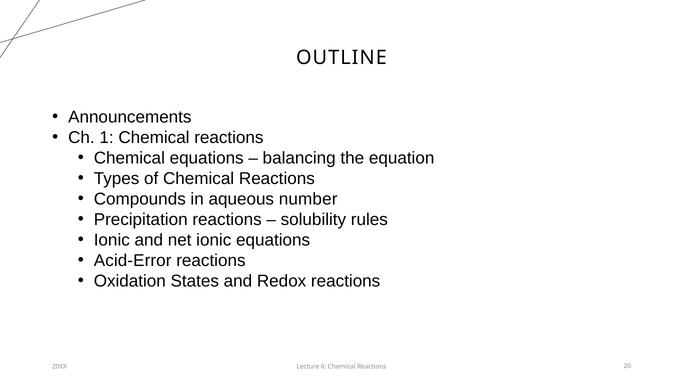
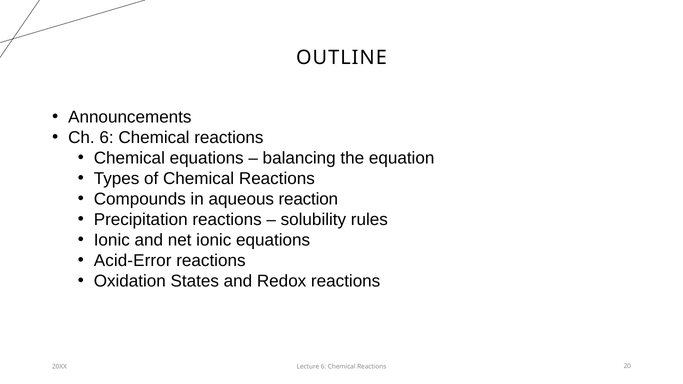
Ch 1: 1 -> 6
number: number -> reaction
